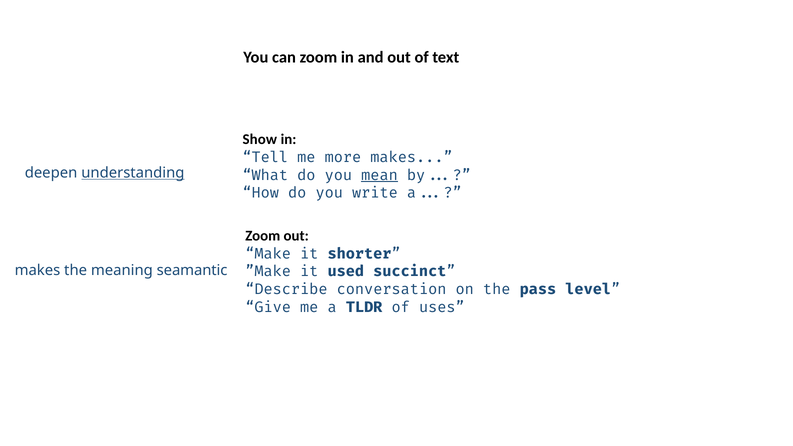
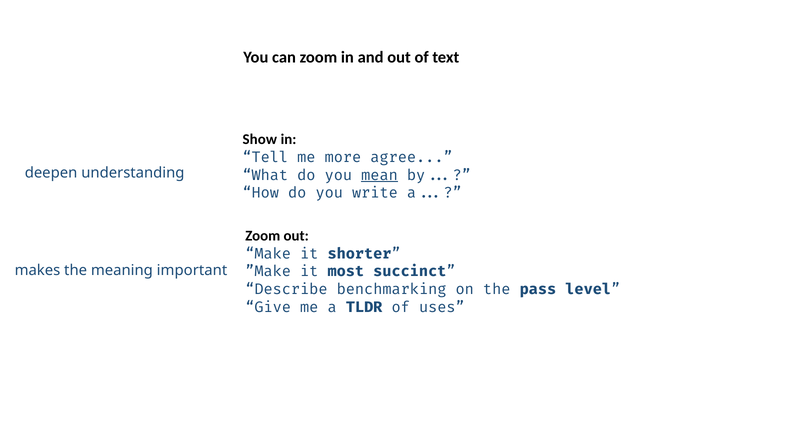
more makes: makes -> agree
understanding underline: present -> none
used: used -> most
seamantic: seamantic -> important
conversation: conversation -> benchmarking
